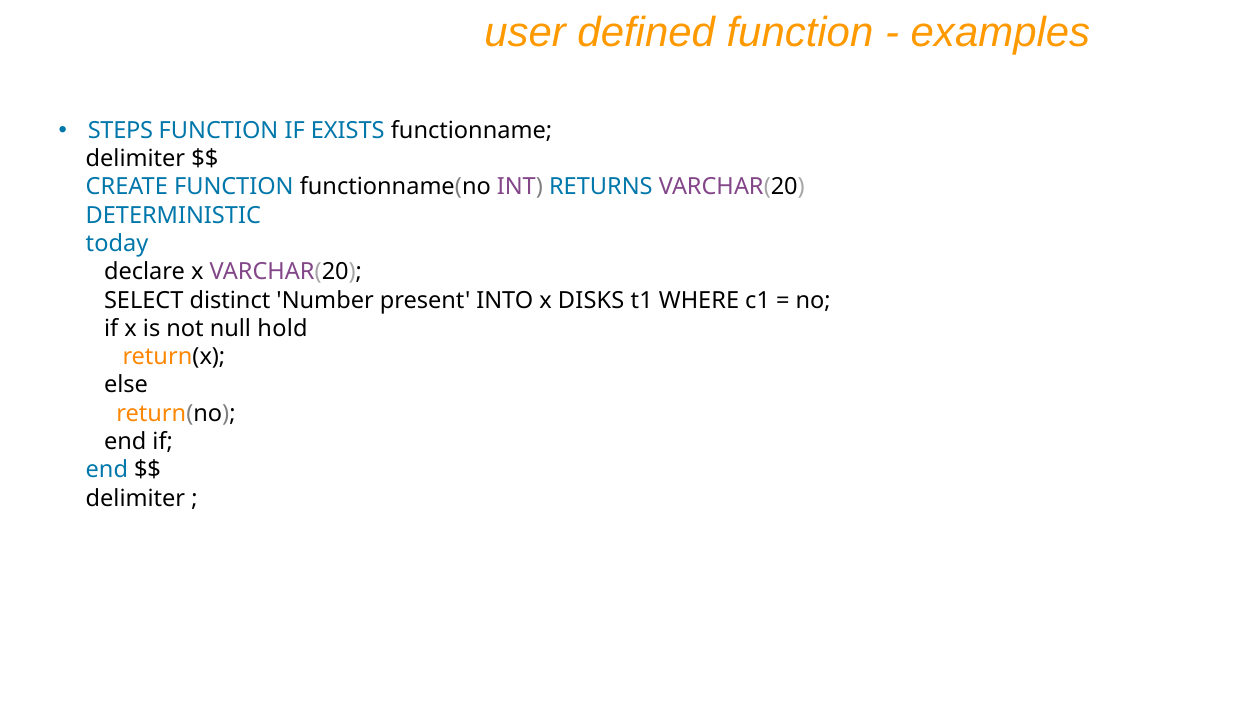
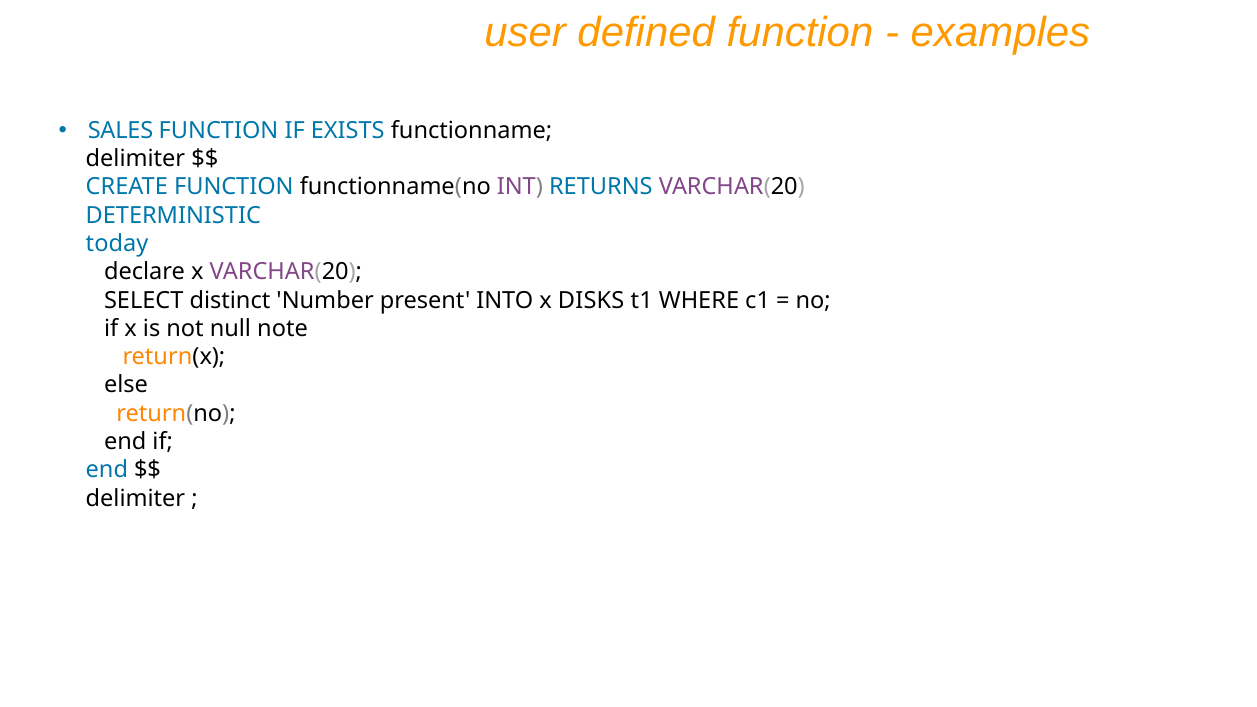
STEPS: STEPS -> SALES
hold: hold -> note
